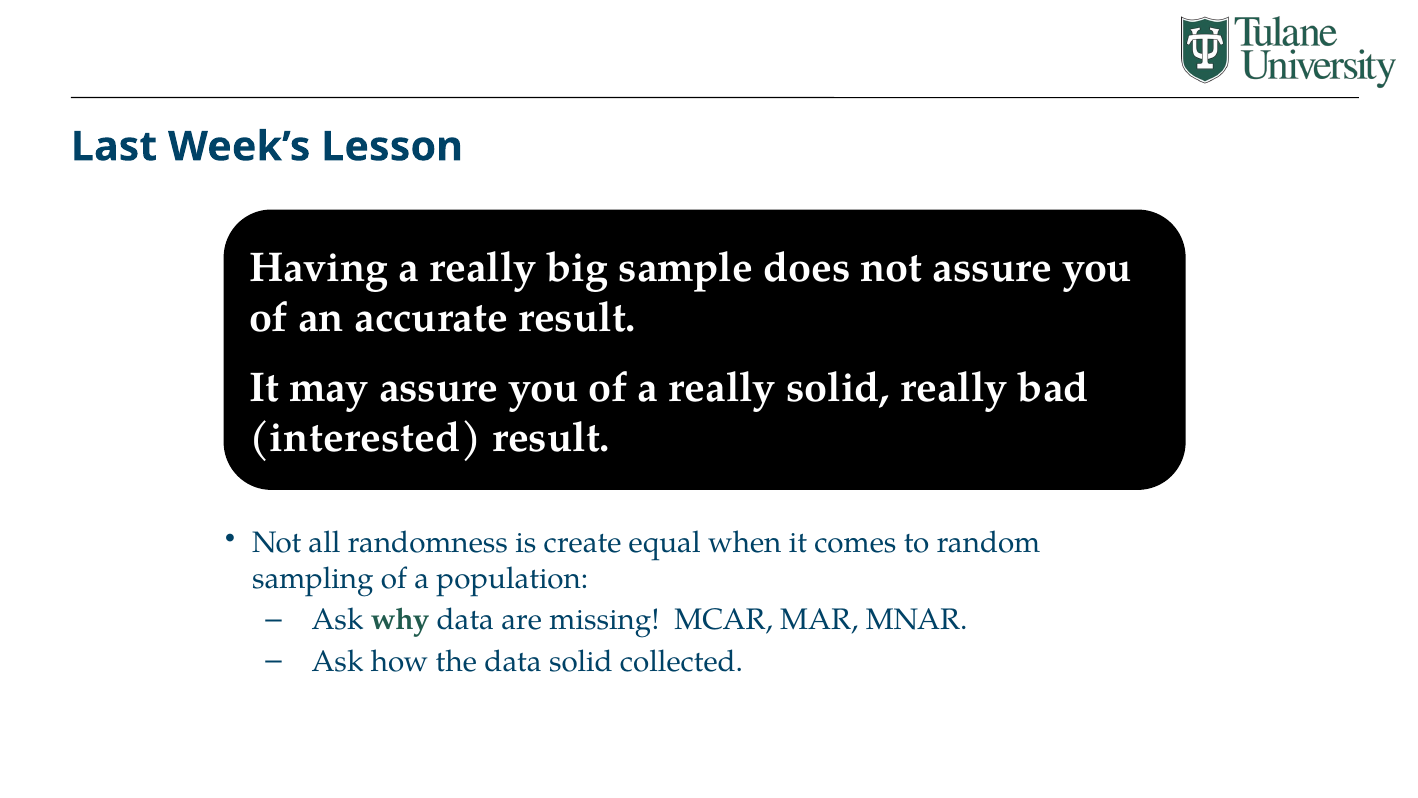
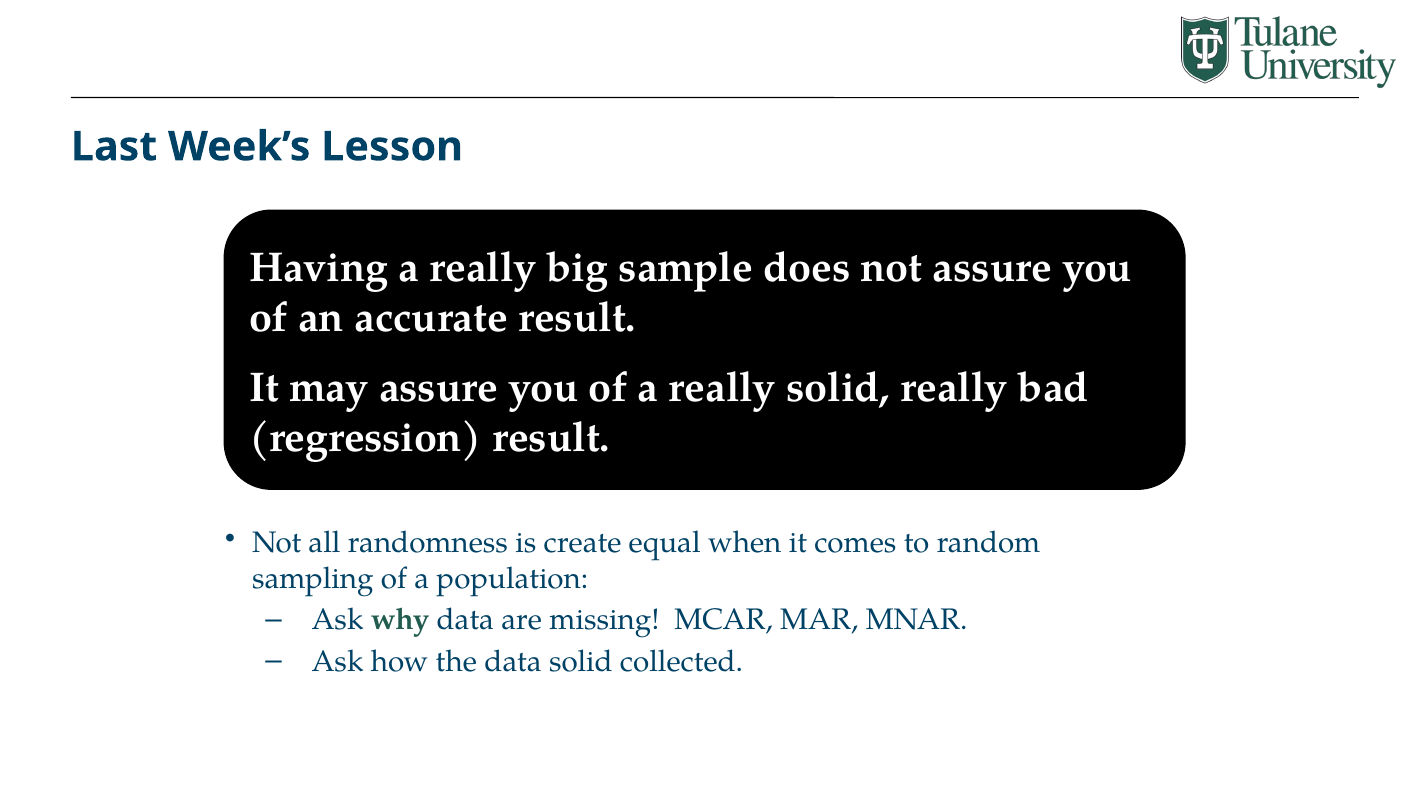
interested: interested -> regression
